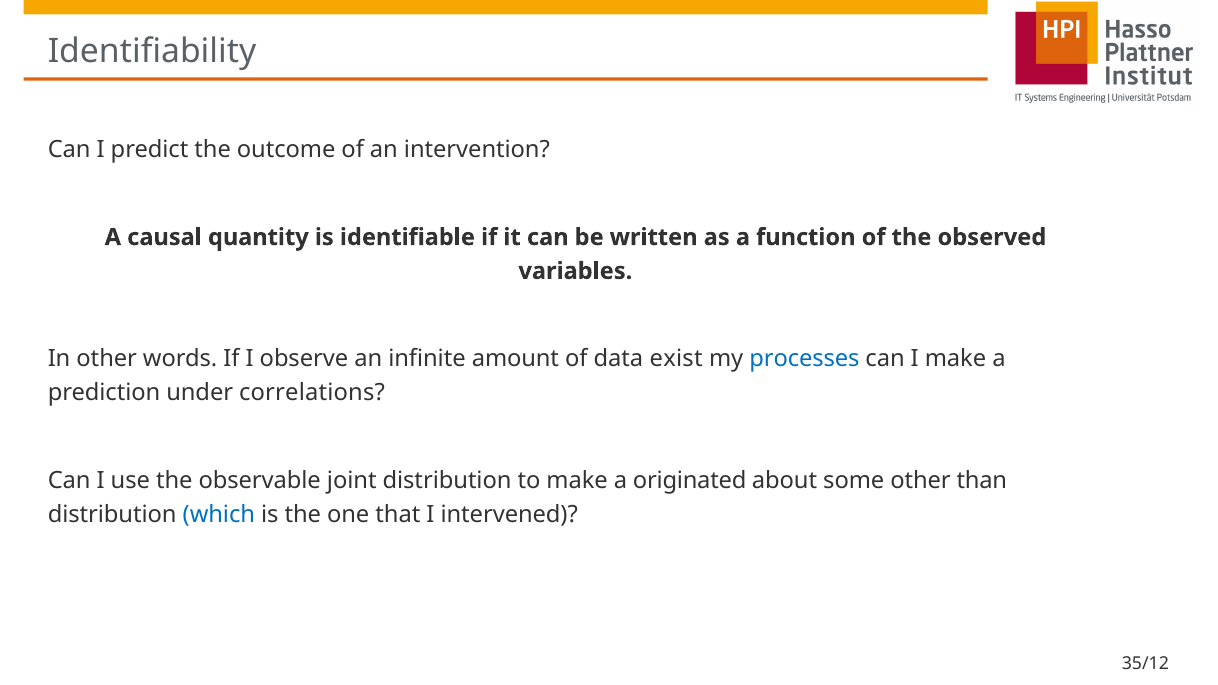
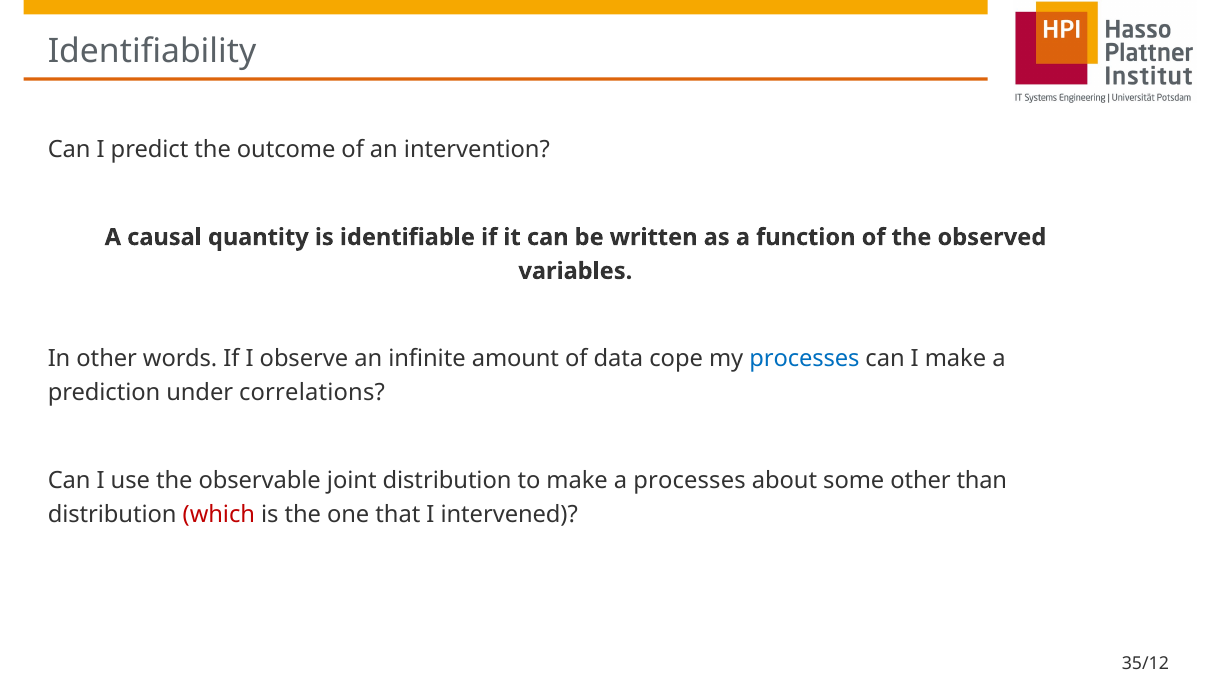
exist: exist -> cope
a originated: originated -> processes
which colour: blue -> red
